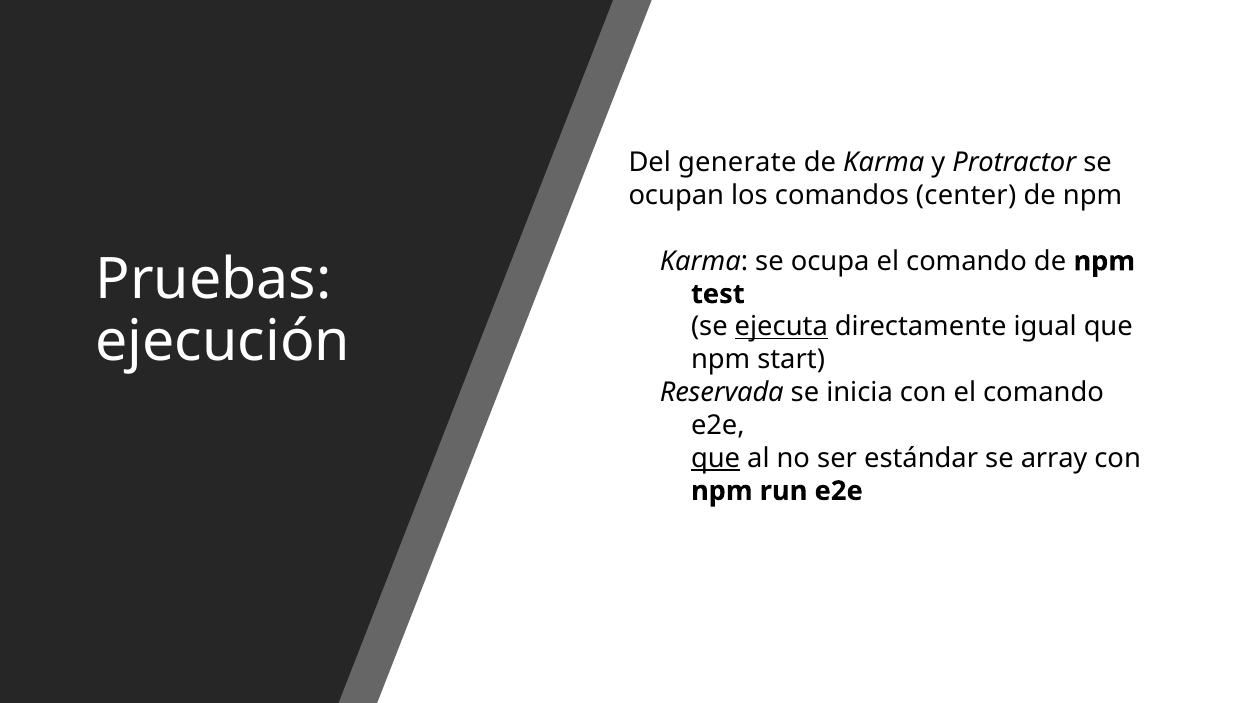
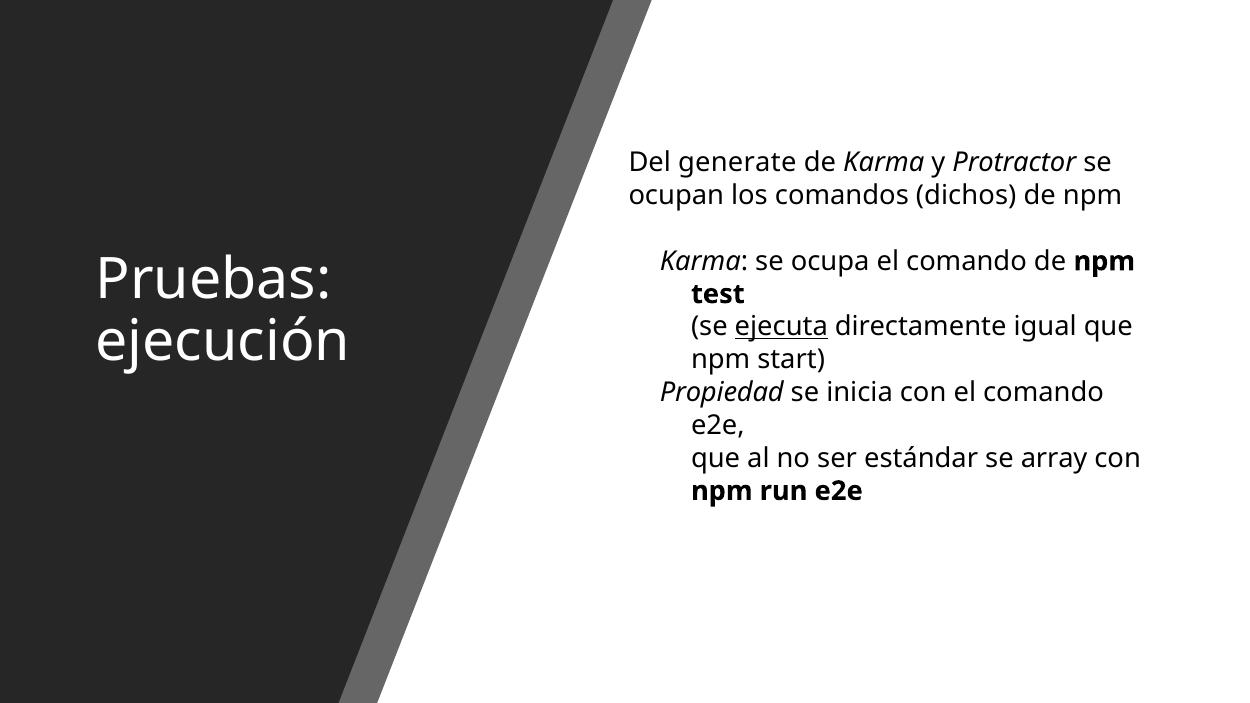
center: center -> dichos
Reservada: Reservada -> Propiedad
que at (716, 458) underline: present -> none
